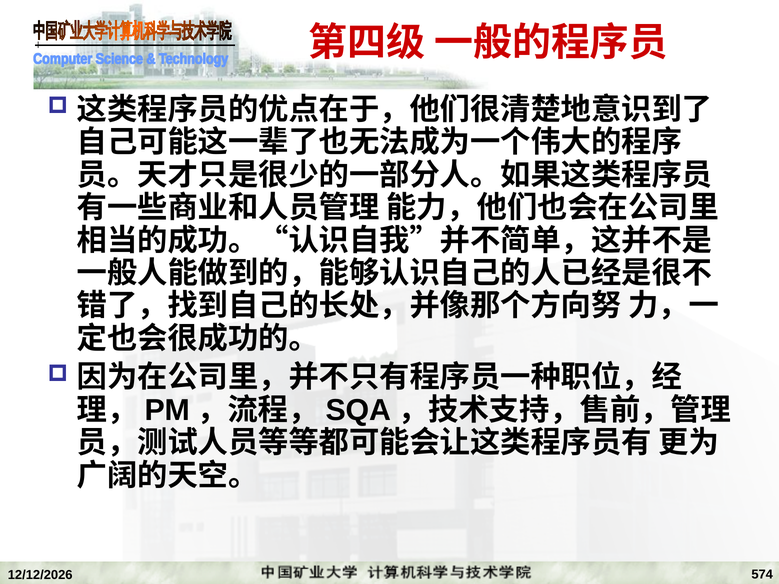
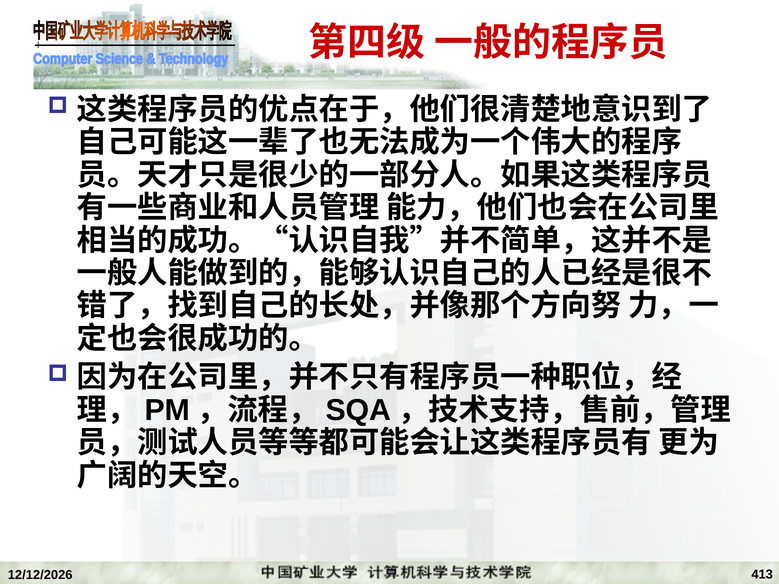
574: 574 -> 413
